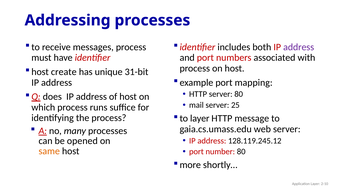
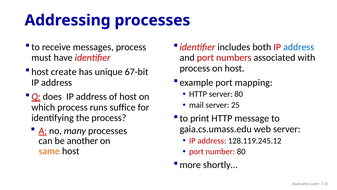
address at (299, 47) colour: purple -> blue
31-bit: 31-bit -> 67-bit
to layer: layer -> print
opened: opened -> another
